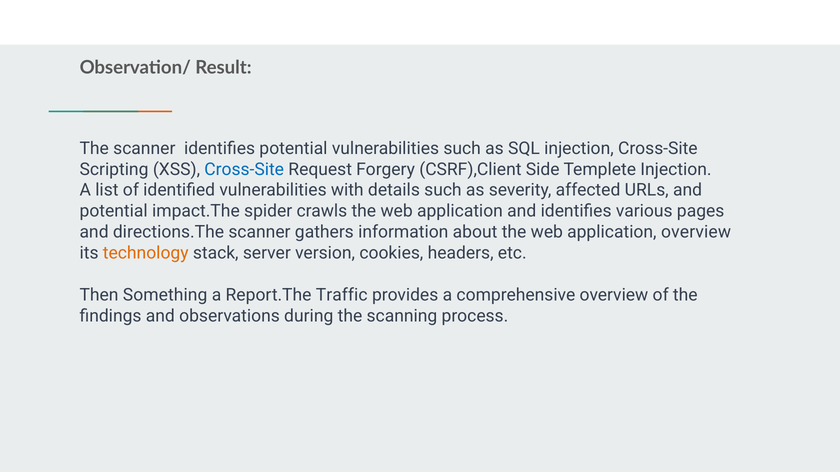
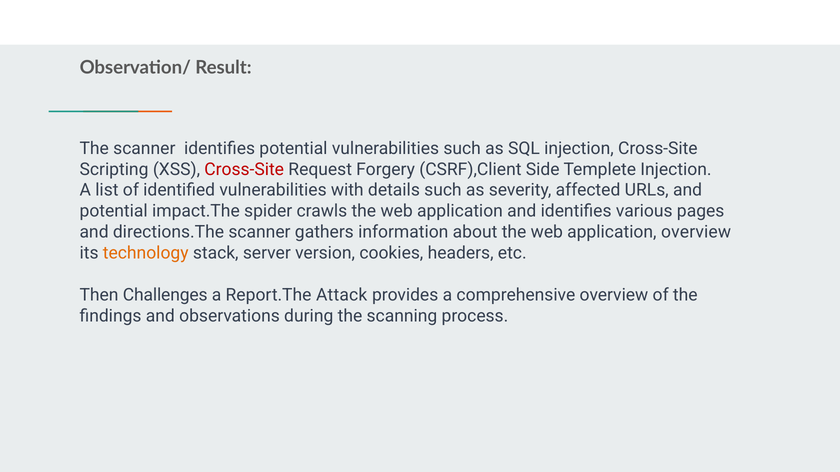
Cross-Site at (244, 169) colour: blue -> red
Something: Something -> Challenges
Traffic: Traffic -> Attack
